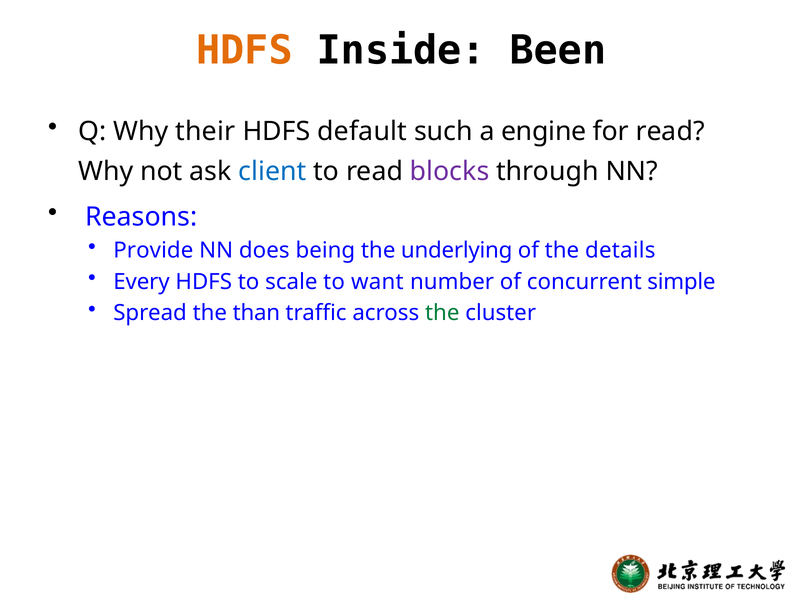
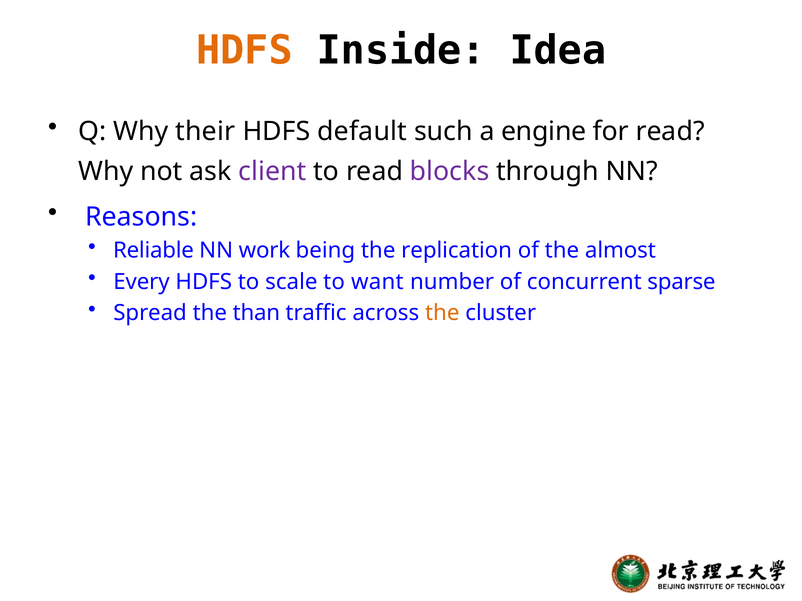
Been: Been -> Idea
client colour: blue -> purple
Provide: Provide -> Reliable
does: does -> work
underlying: underlying -> replication
details: details -> almost
simple: simple -> sparse
the at (442, 313) colour: green -> orange
